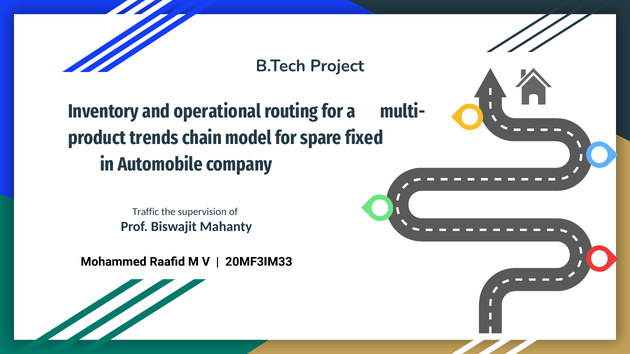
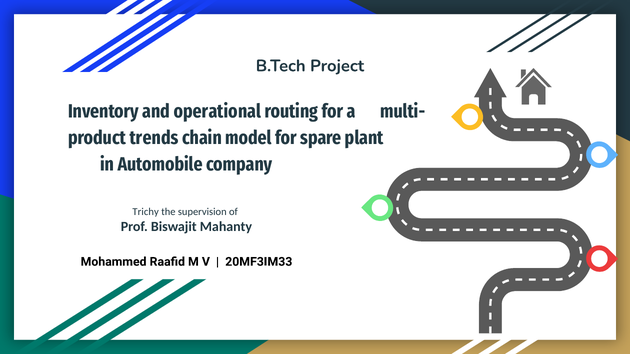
fixed: fixed -> plant
Traffic: Traffic -> Trichy
